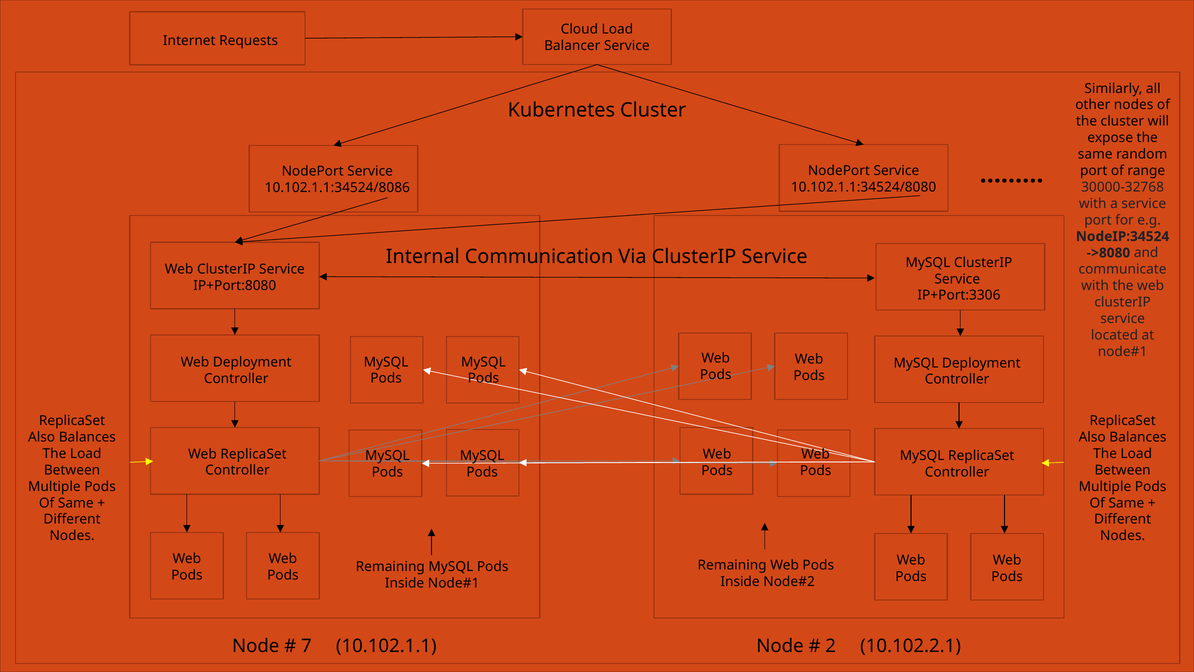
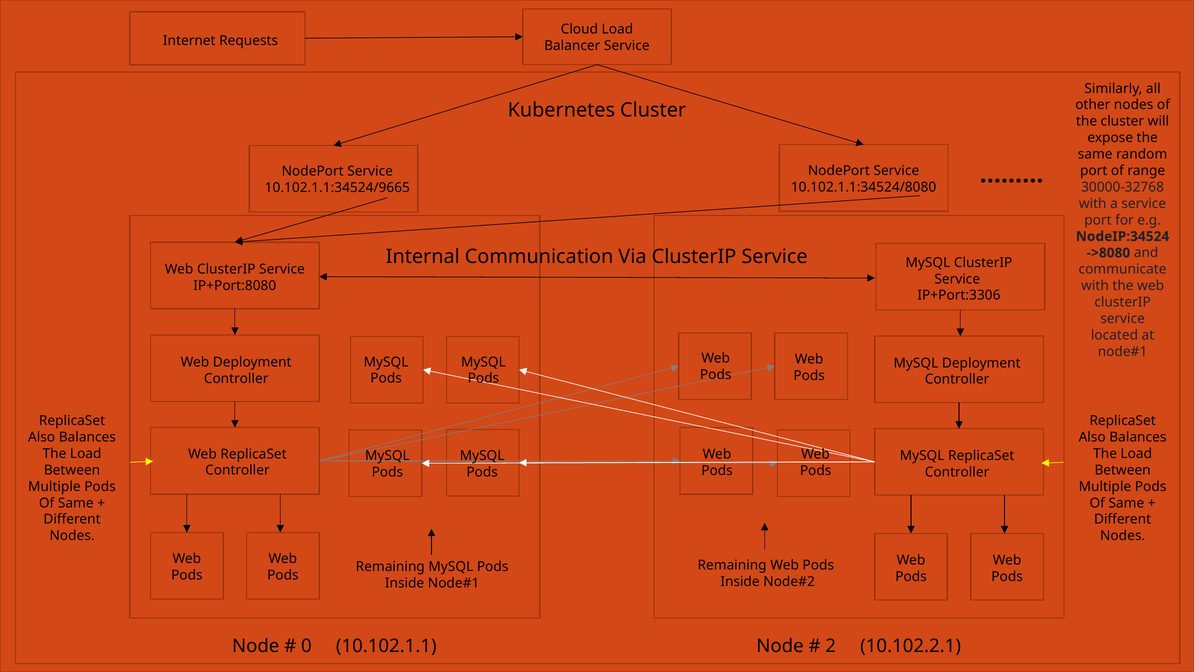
10.102.1.1:34524/8086: 10.102.1.1:34524/8086 -> 10.102.1.1:34524/9665
7: 7 -> 0
